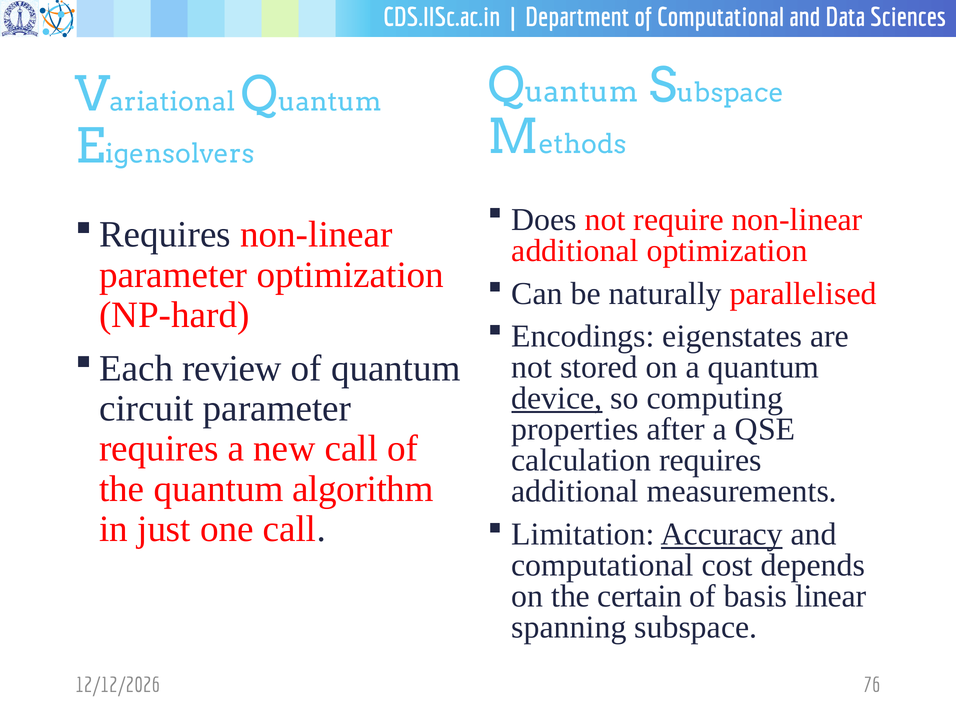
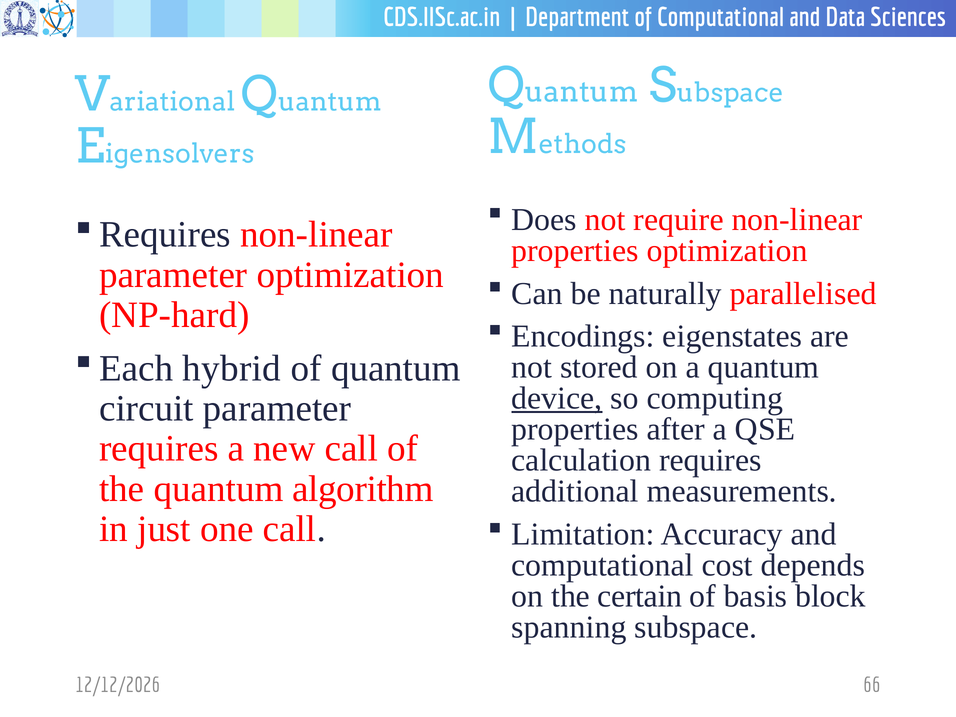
additional at (575, 251): additional -> properties
review: review -> hybrid
Accuracy underline: present -> none
linear: linear -> block
76: 76 -> 66
